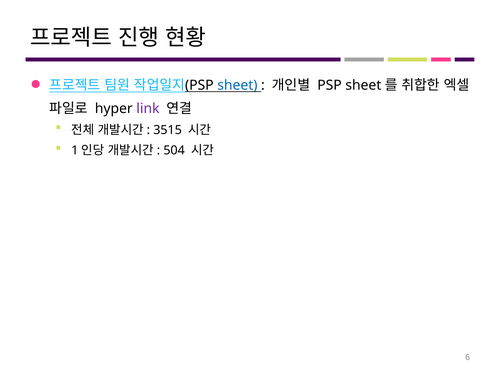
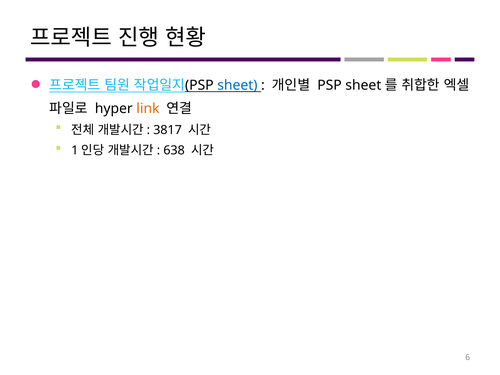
link colour: purple -> orange
3515: 3515 -> 3817
504: 504 -> 638
